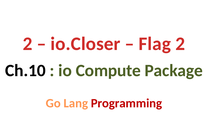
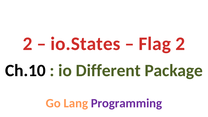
io.Closer: io.Closer -> io.States
Compute: Compute -> Different
Programming colour: red -> purple
